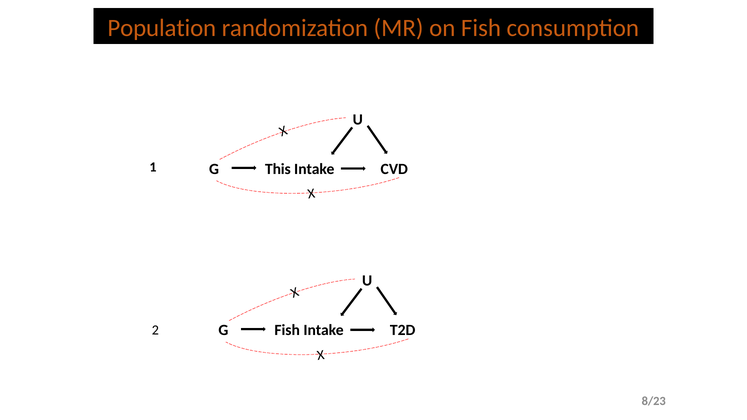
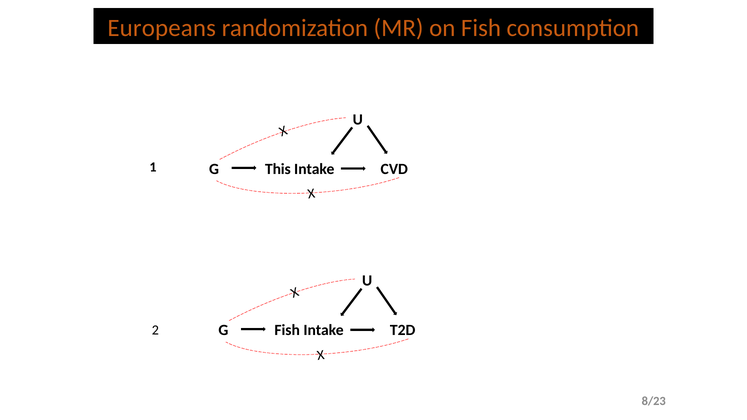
Population: Population -> Europeans
